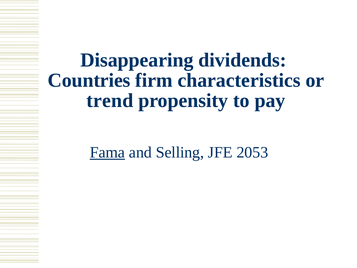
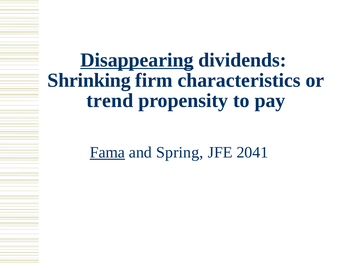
Disappearing underline: none -> present
Countries: Countries -> Shrinking
Selling: Selling -> Spring
2053: 2053 -> 2041
